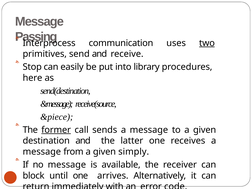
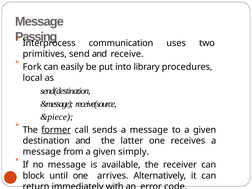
two underline: present -> none
Stop: Stop -> Fork
here: here -> local
